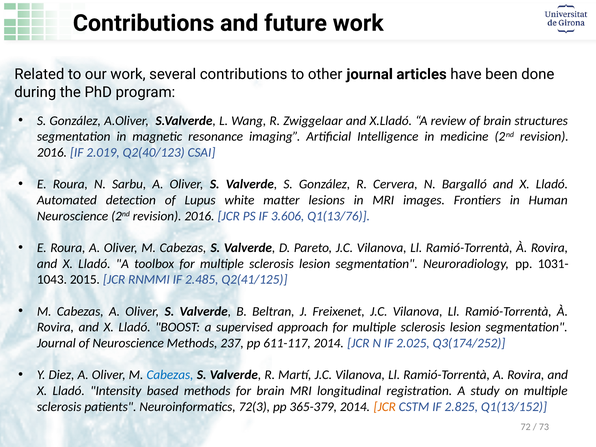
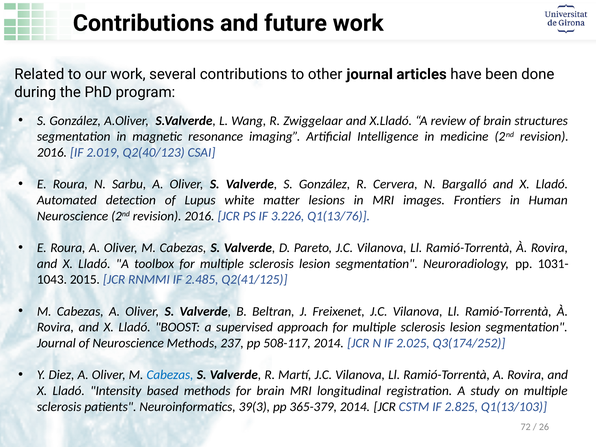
3.606: 3.606 -> 3.226
611-117: 611-117 -> 508-117
72(3: 72(3 -> 39(3
JCR at (385, 407) colour: orange -> black
Q1(13/152: Q1(13/152 -> Q1(13/103
73: 73 -> 26
